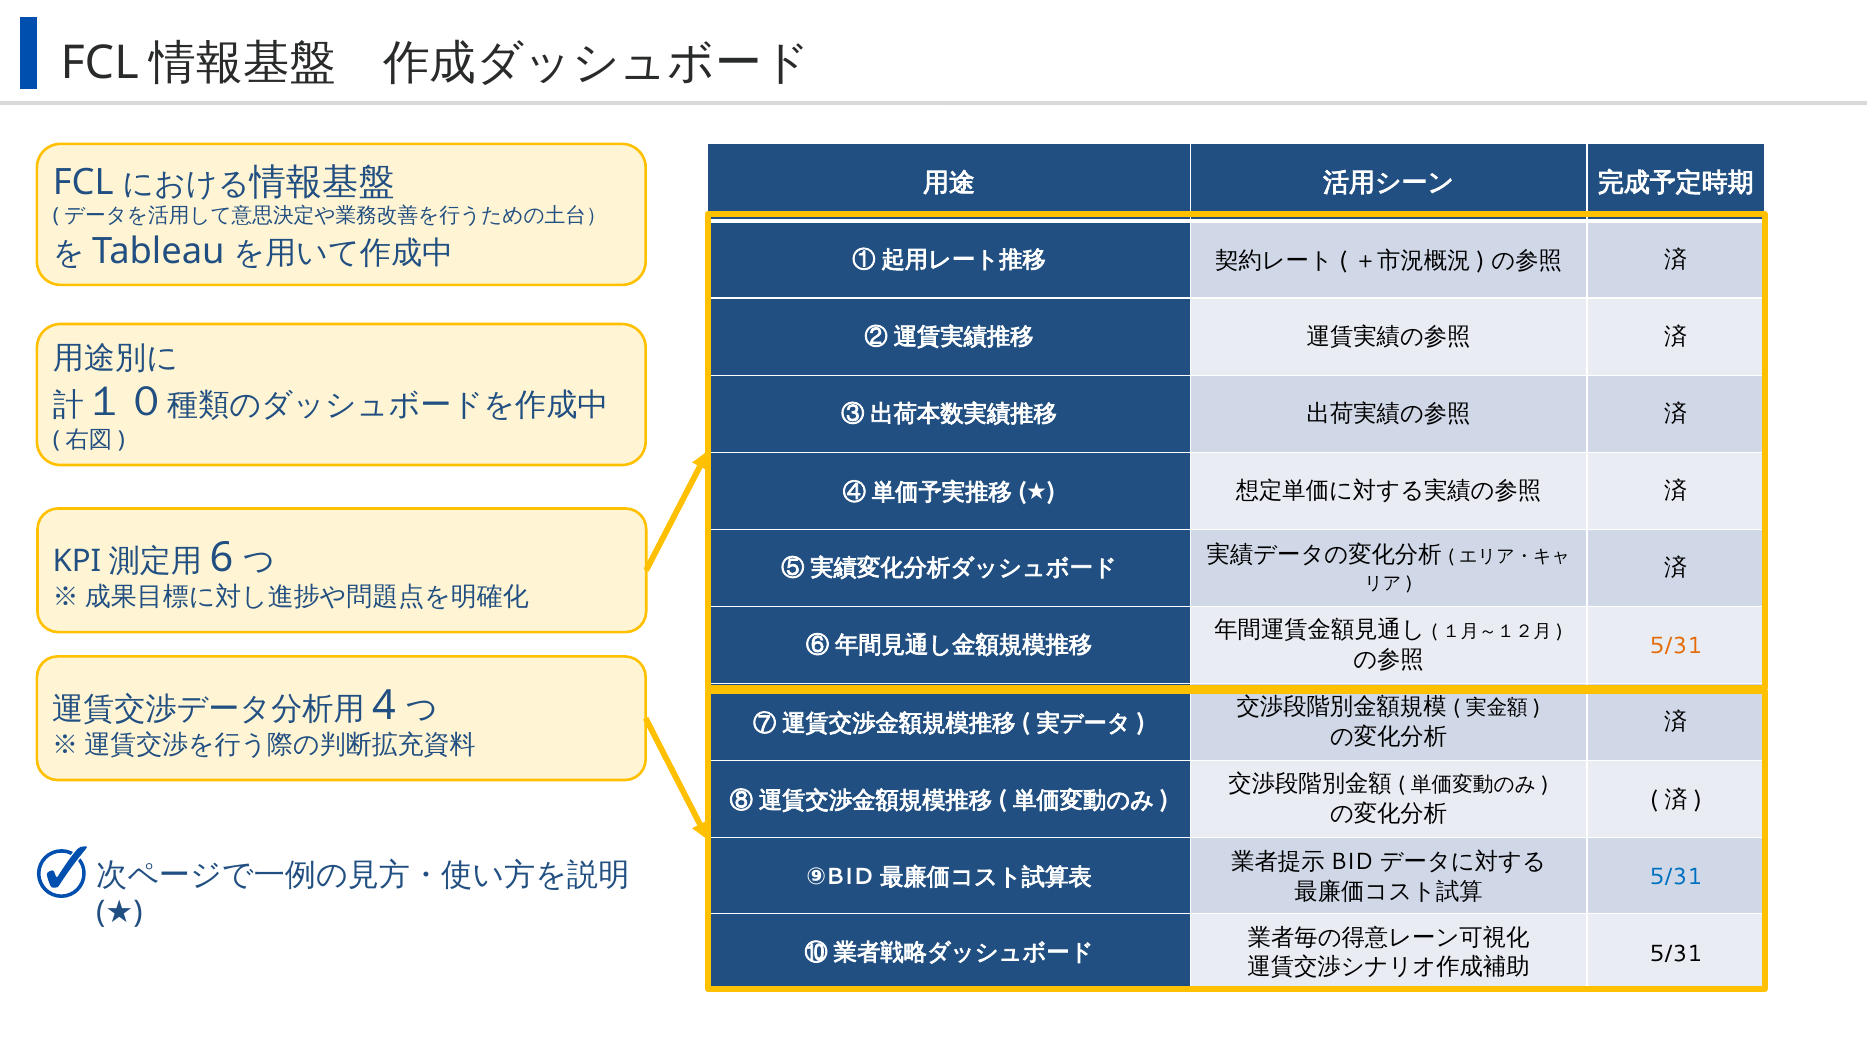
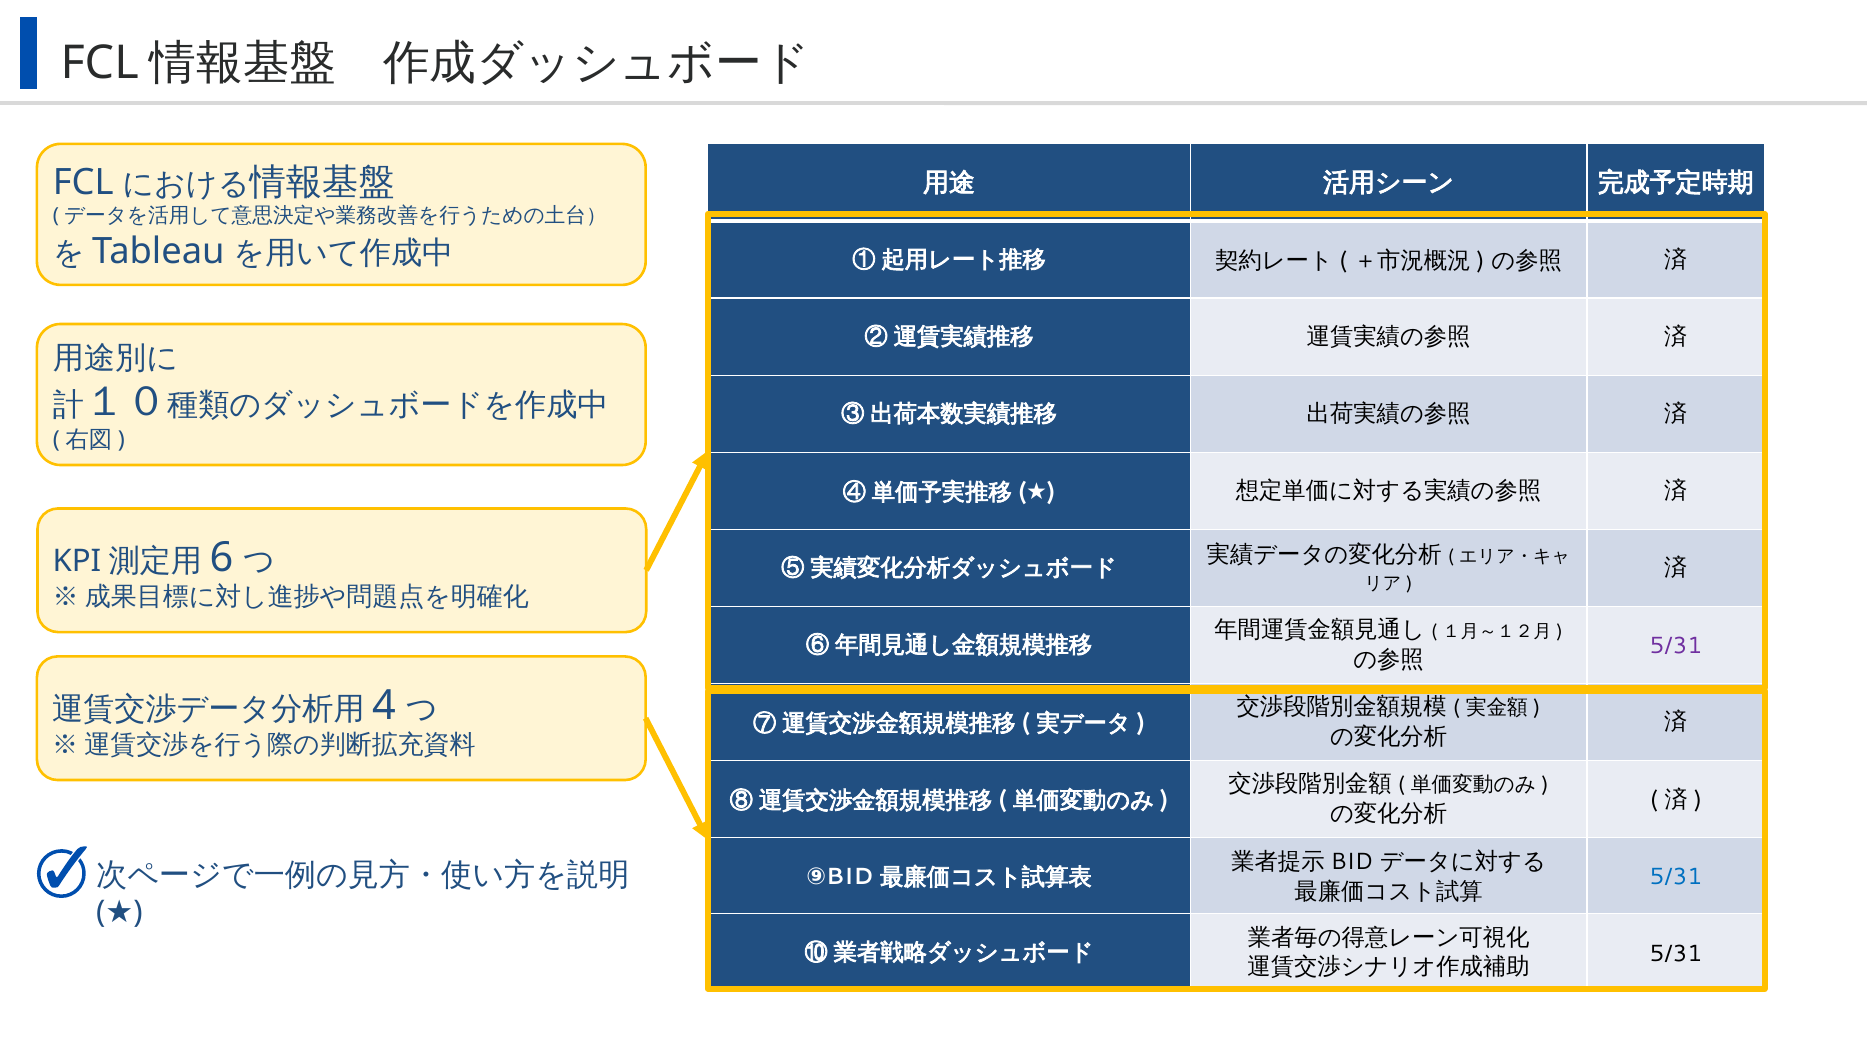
5/31 at (1676, 646) colour: orange -> purple
